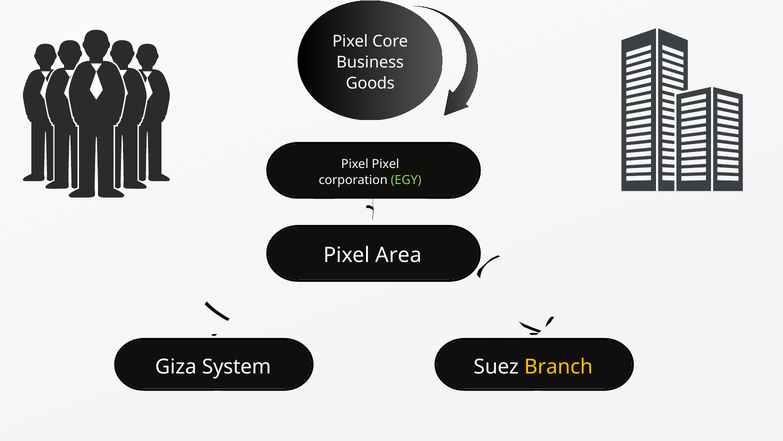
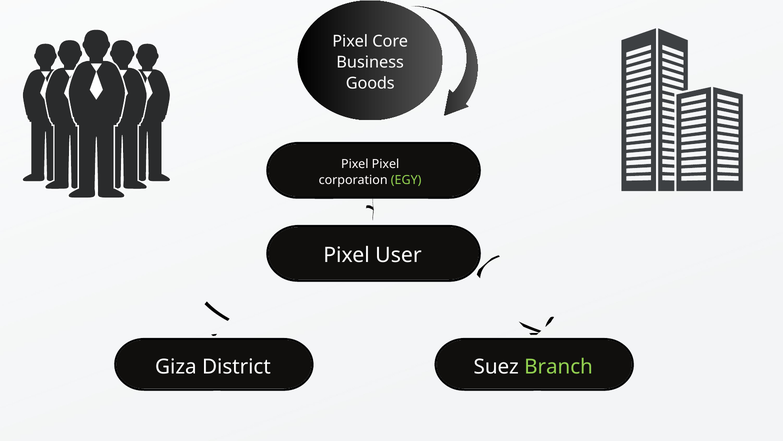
Area: Area -> User
System: System -> District
Branch colour: yellow -> light green
